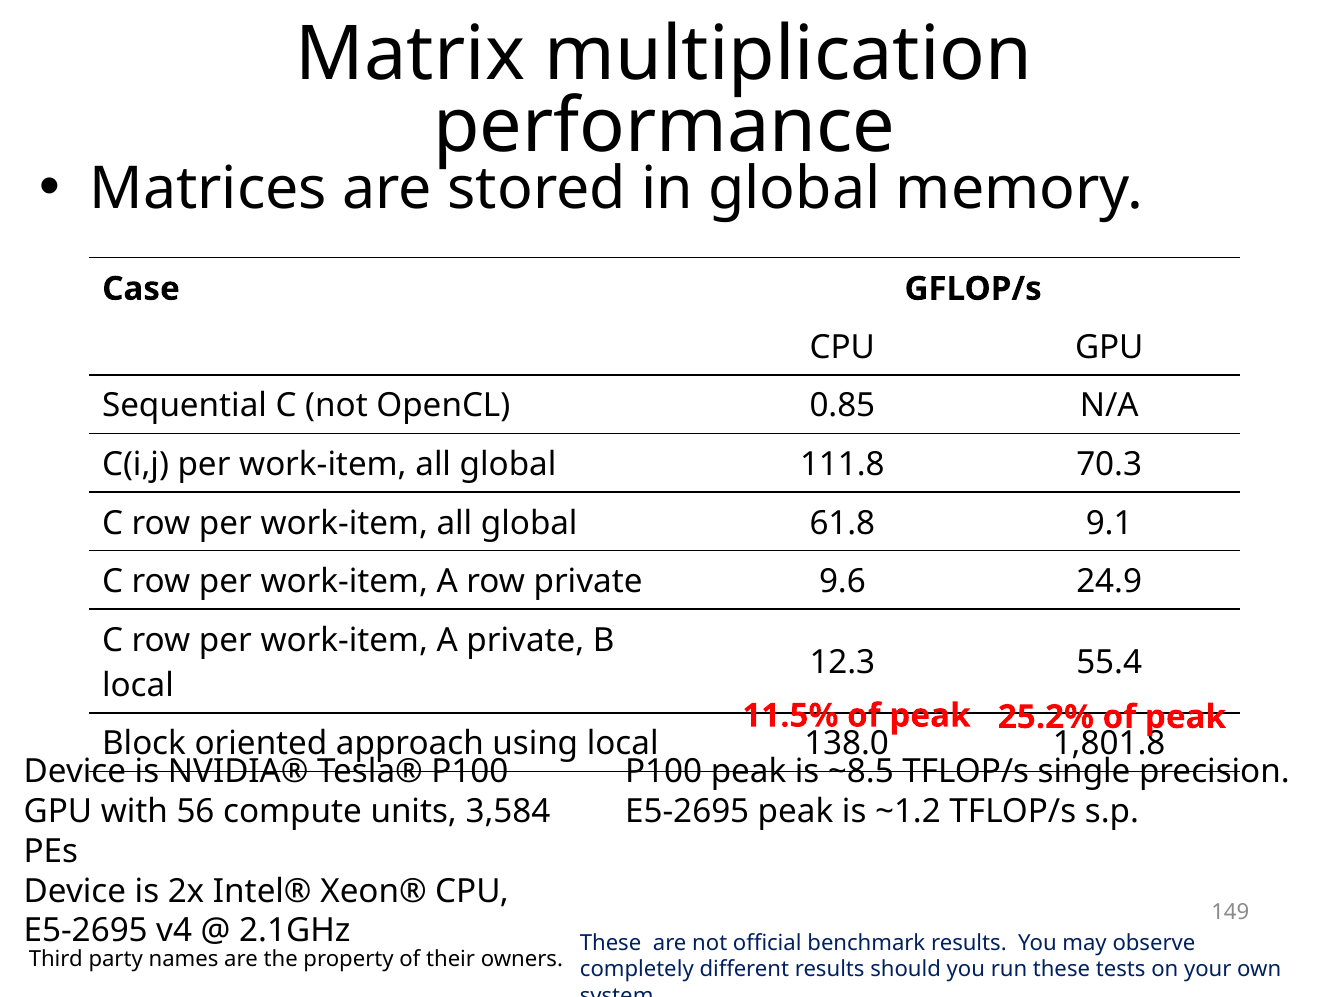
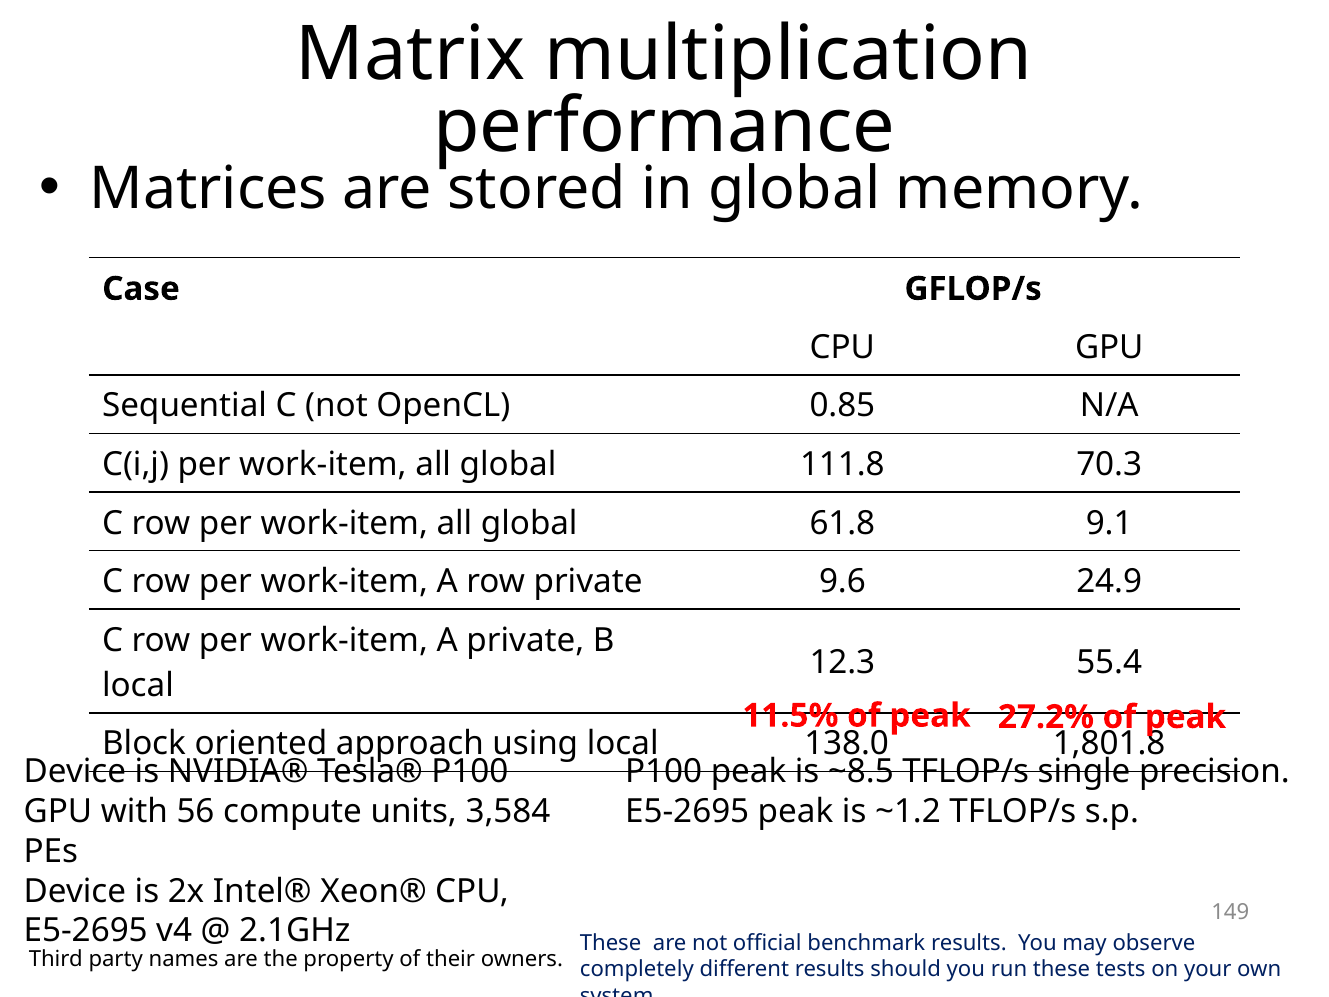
25.2%: 25.2% -> 27.2%
